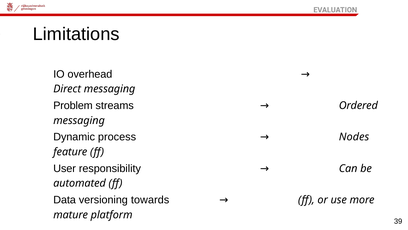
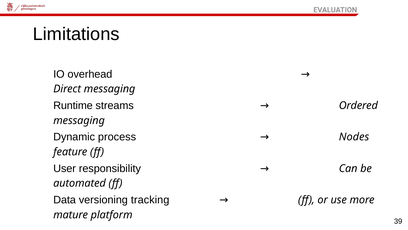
Problem: Problem -> Runtime
towards: towards -> tracking
